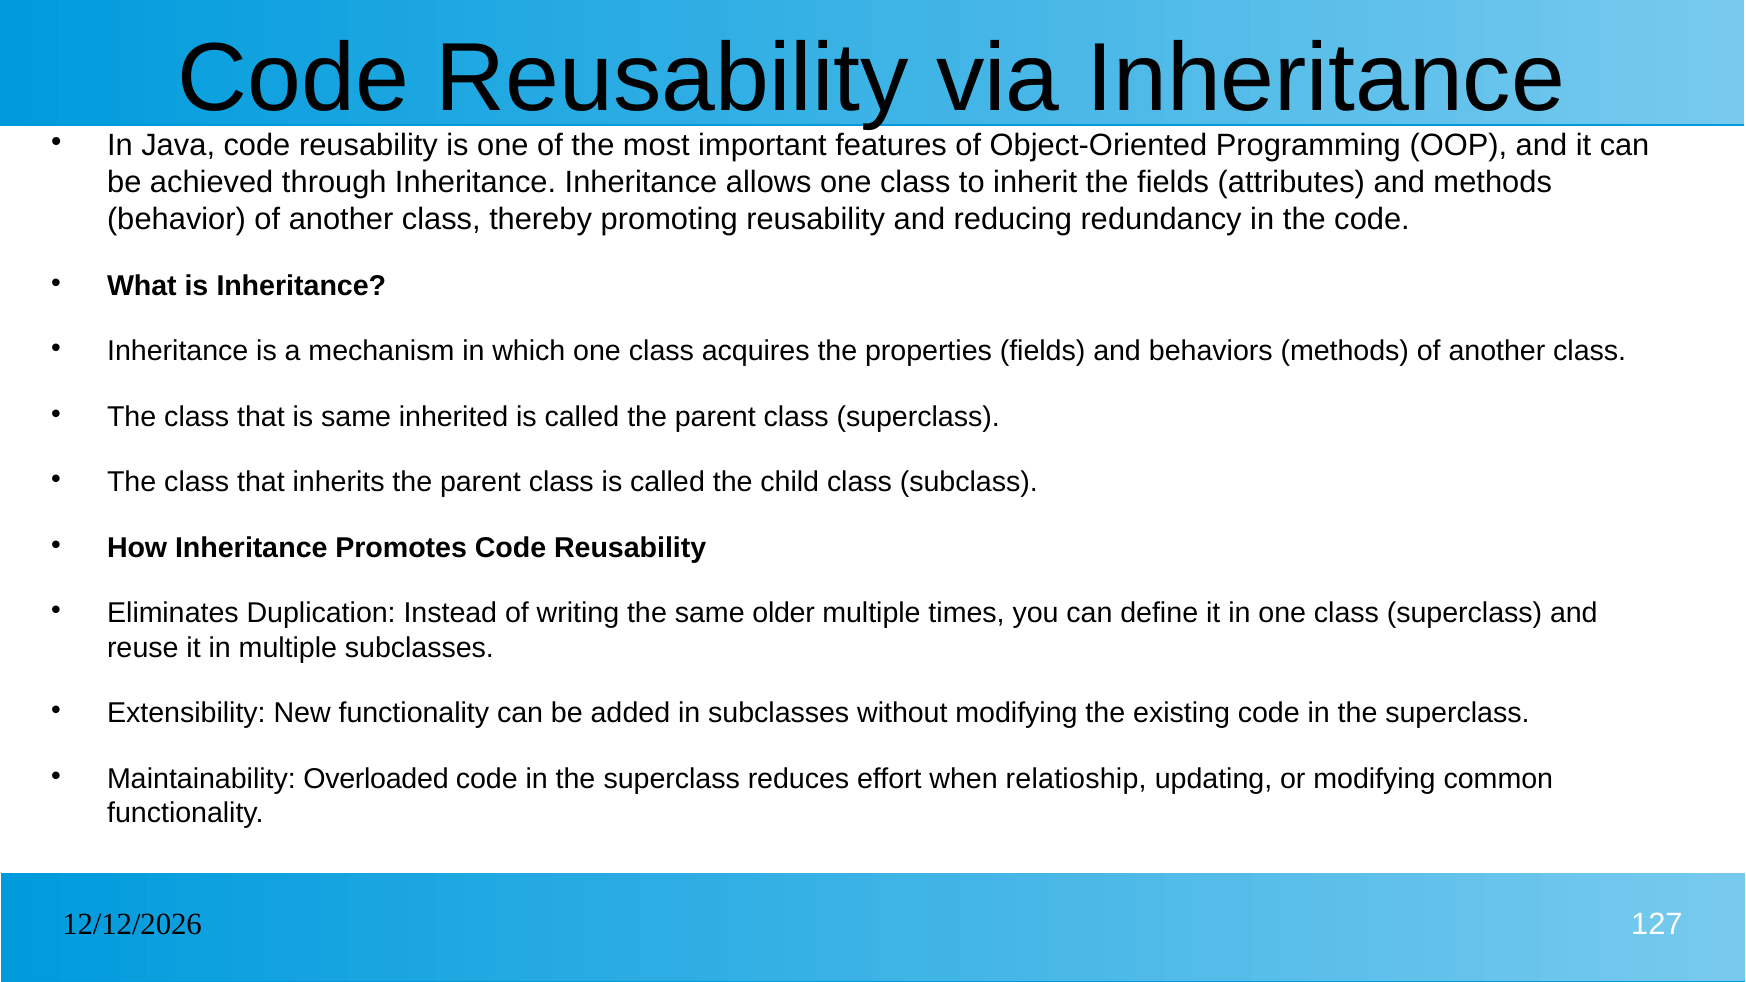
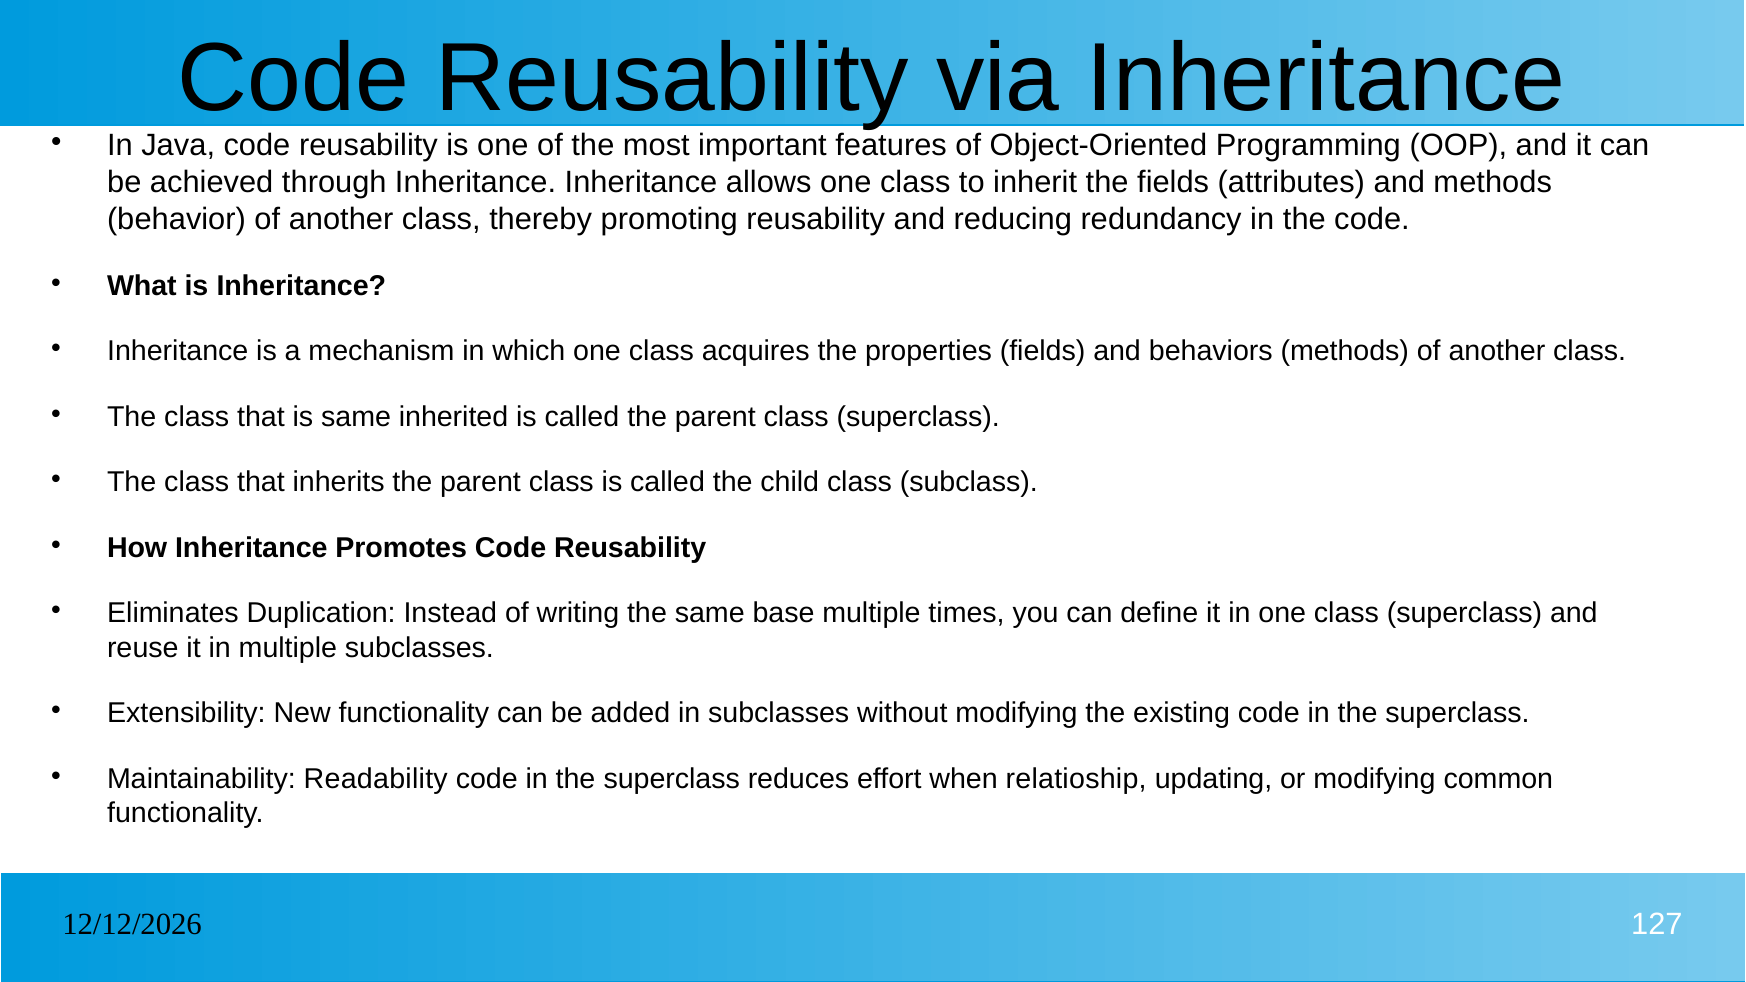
older: older -> base
Overloaded: Overloaded -> Readability
